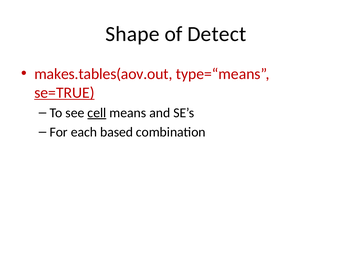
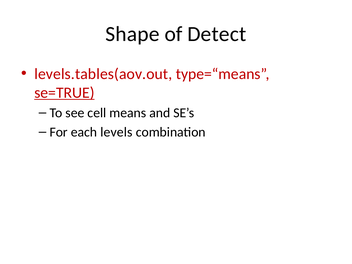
makes.tables(aov.out: makes.tables(aov.out -> levels.tables(aov.out
cell underline: present -> none
based: based -> levels
